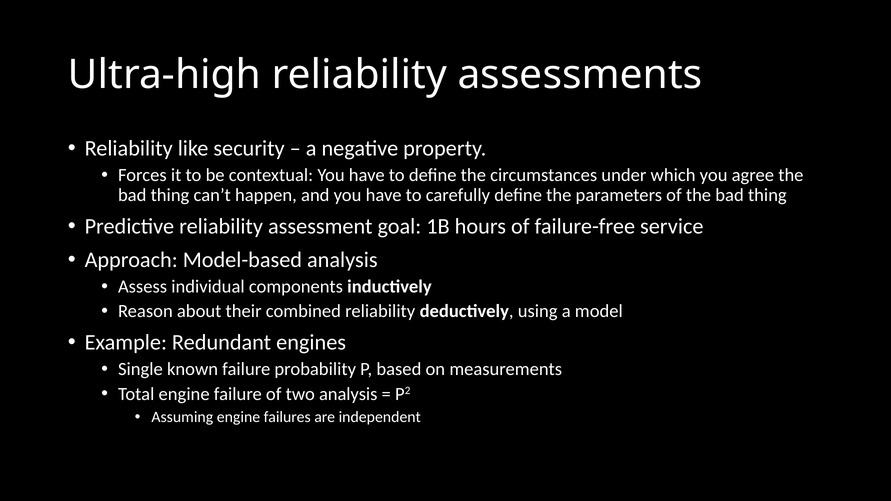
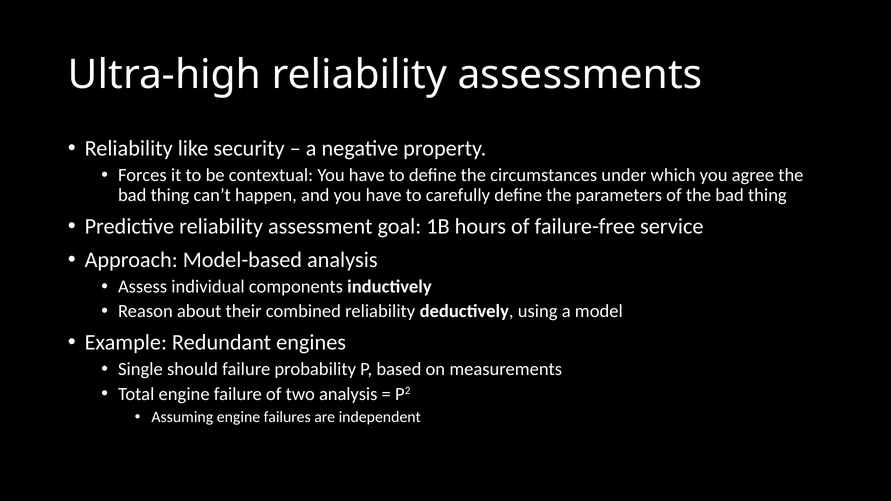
known: known -> should
